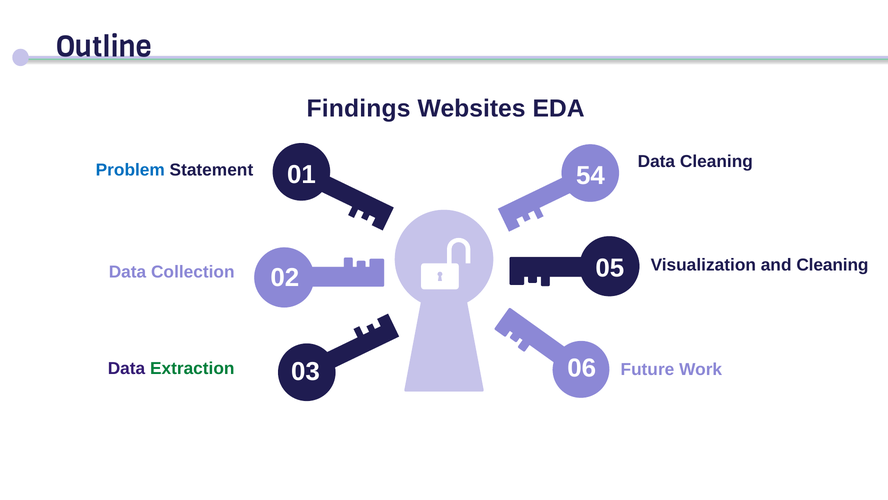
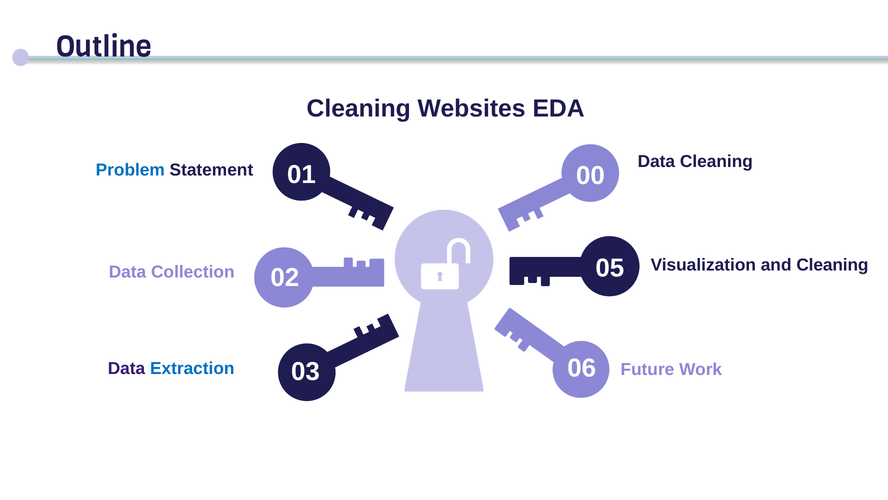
Findings at (359, 108): Findings -> Cleaning
54: 54 -> 00
Extraction colour: green -> blue
